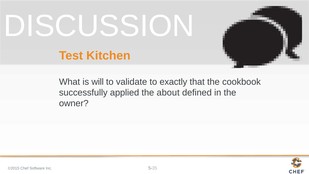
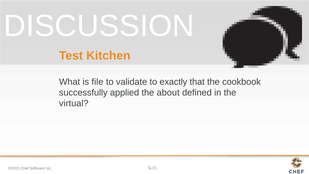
will: will -> file
owner: owner -> virtual
